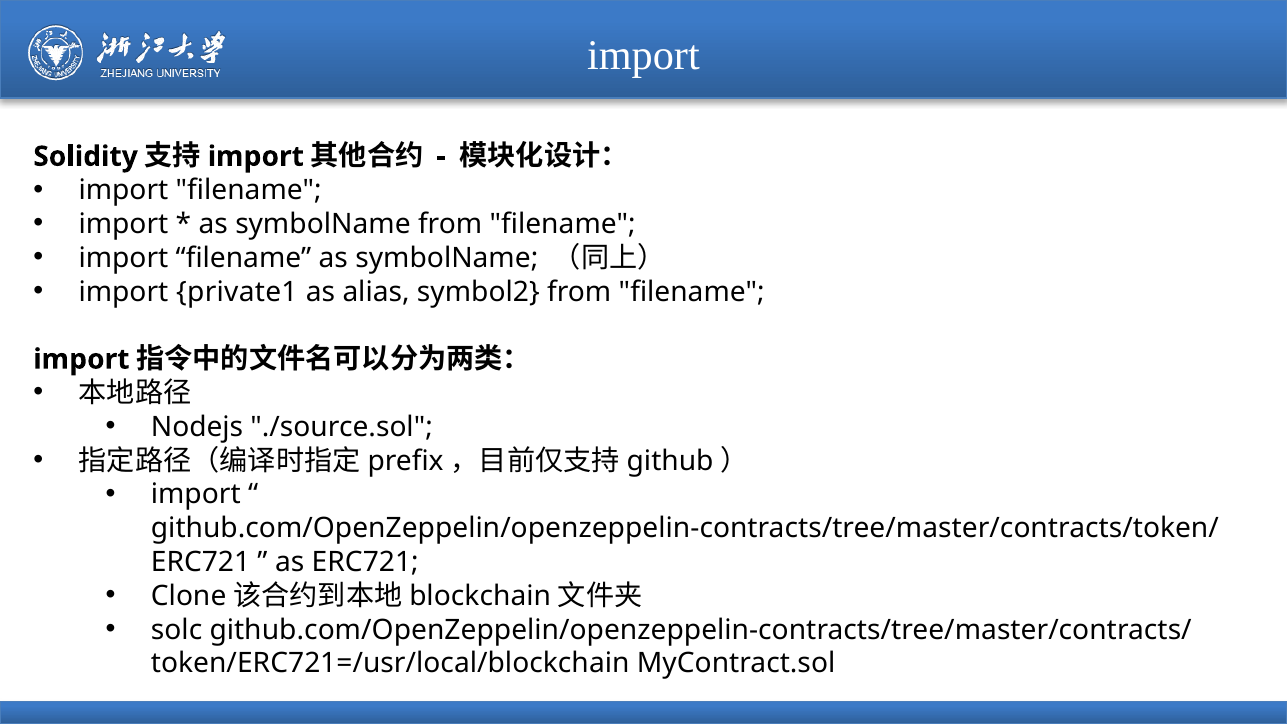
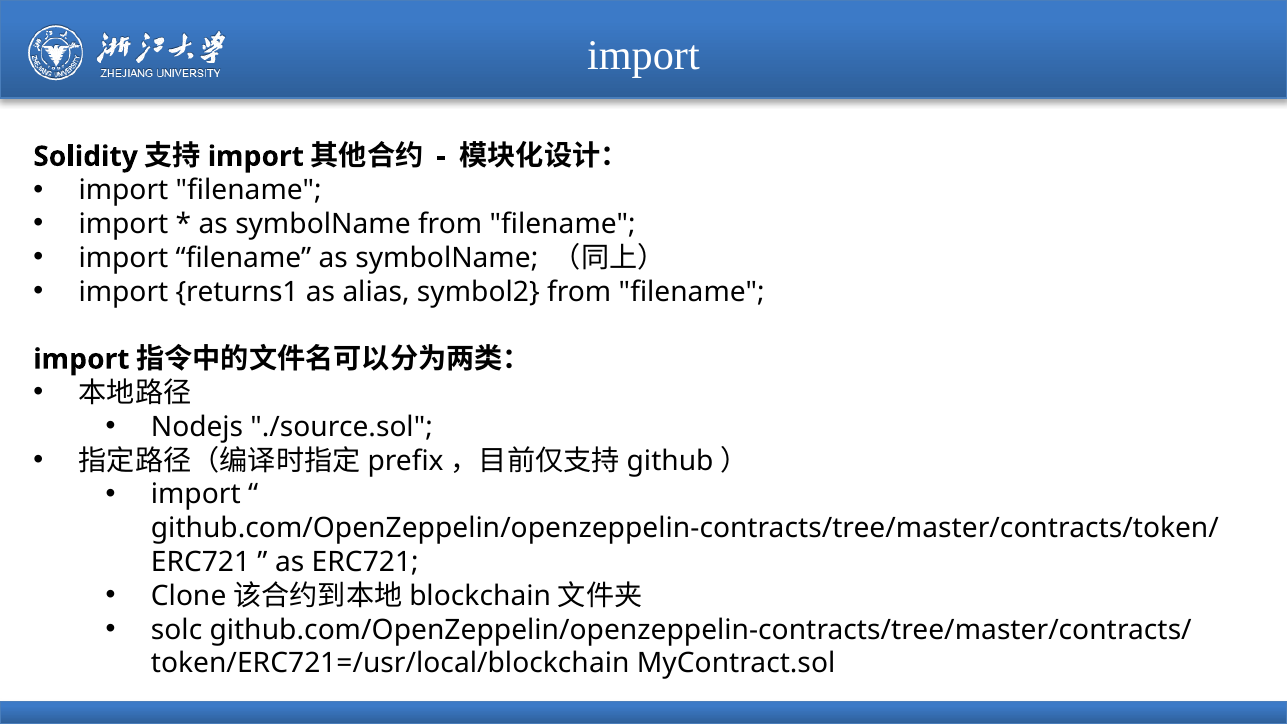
private1: private1 -> returns1
